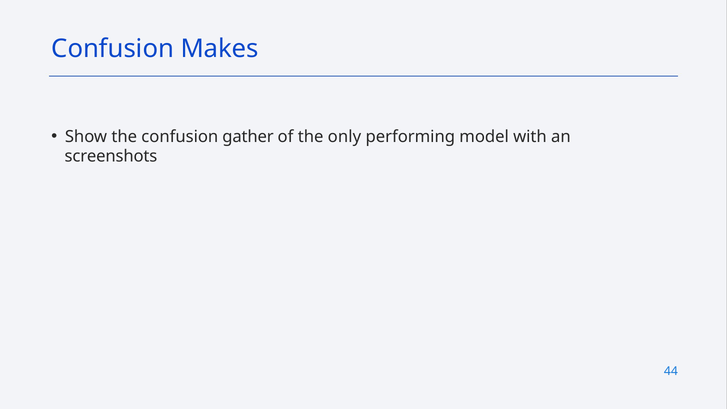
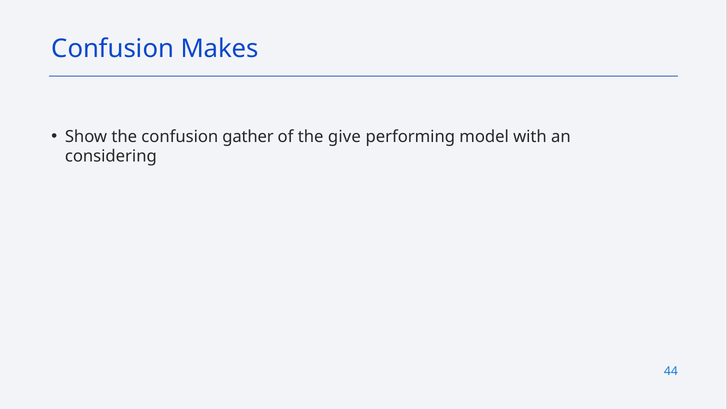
only: only -> give
screenshots: screenshots -> considering
